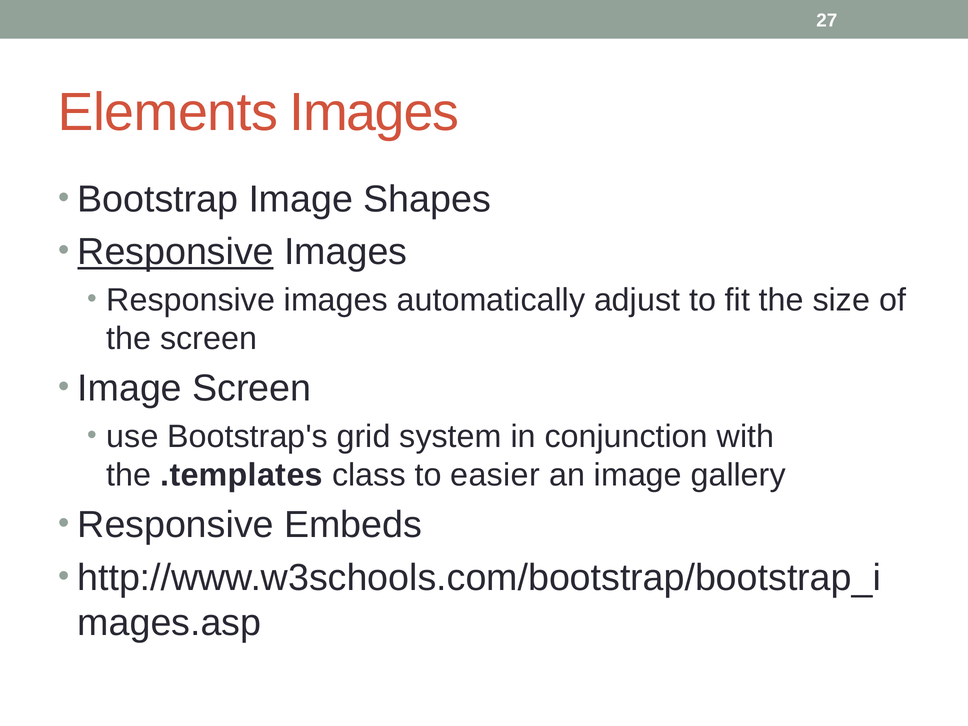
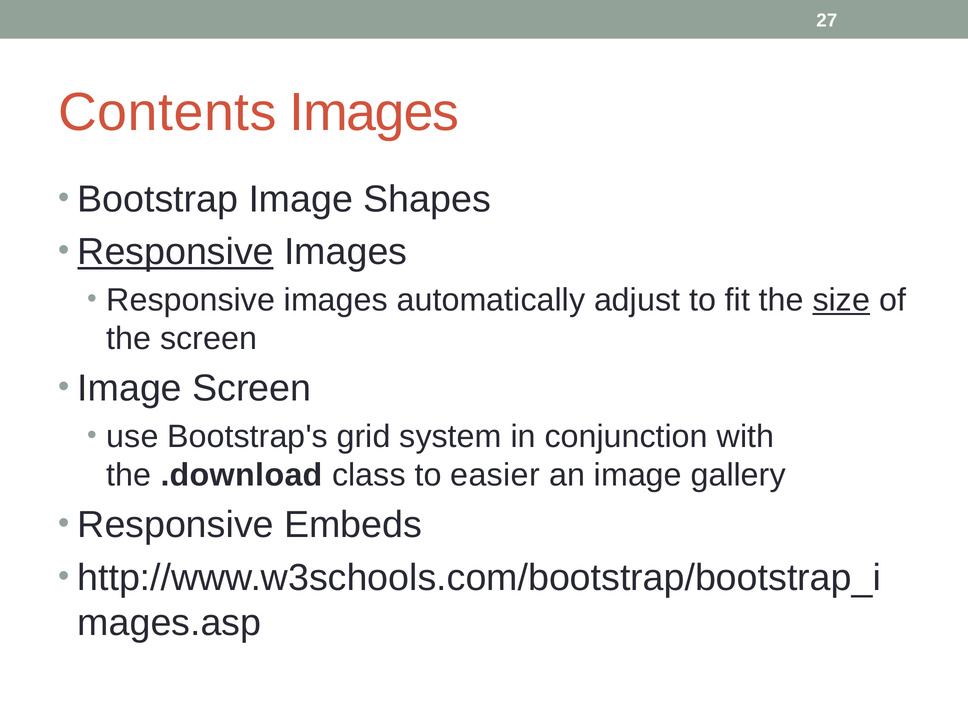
Elements: Elements -> Contents
size underline: none -> present
.templates: .templates -> .download
